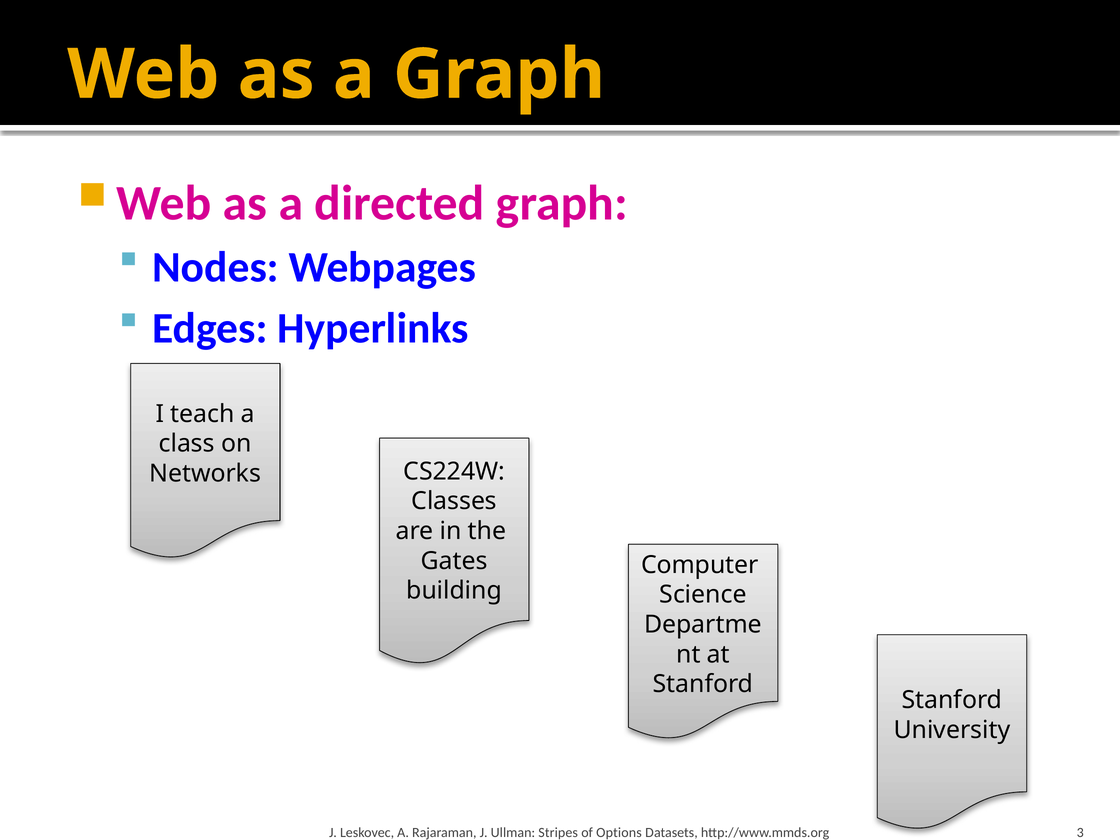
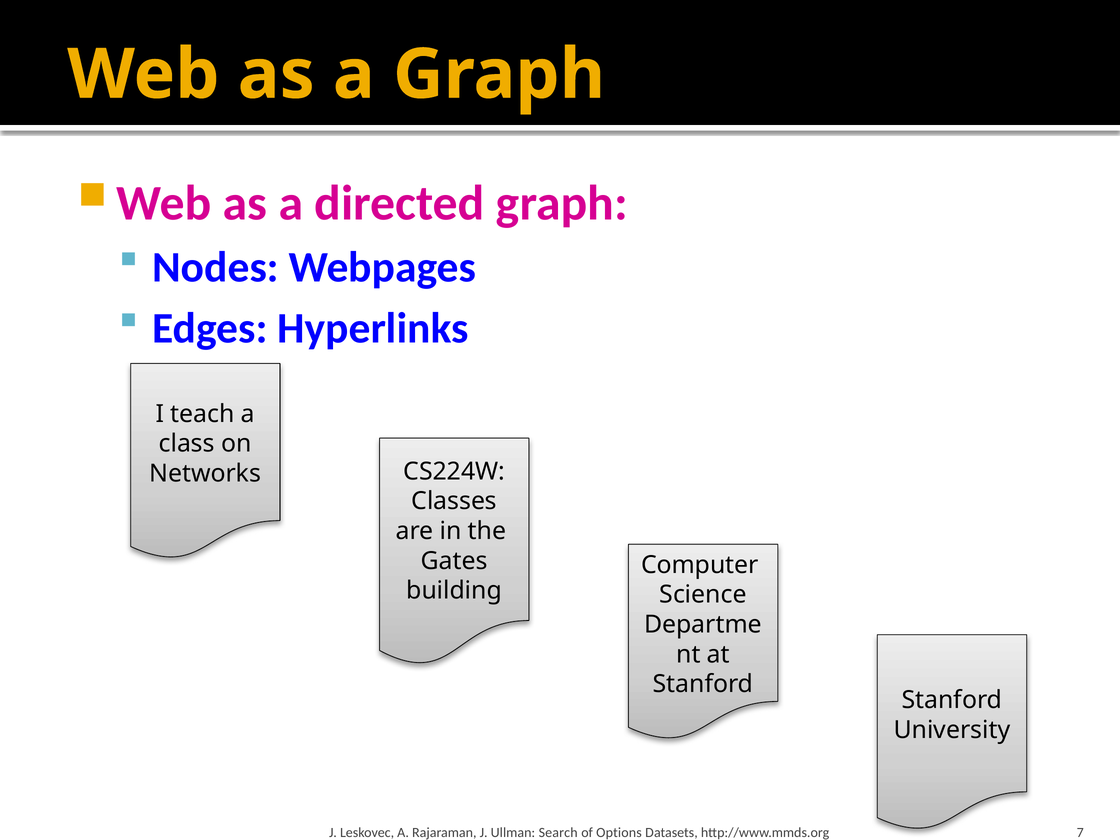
Stripes: Stripes -> Search
3: 3 -> 7
